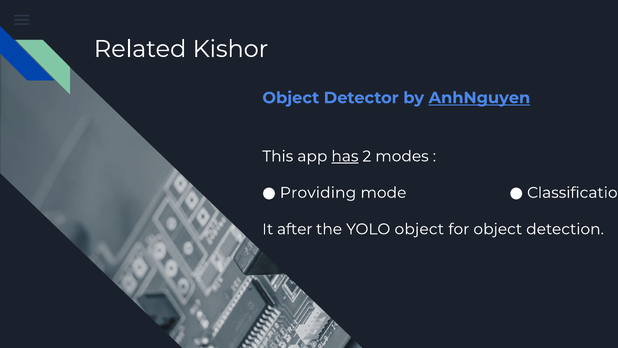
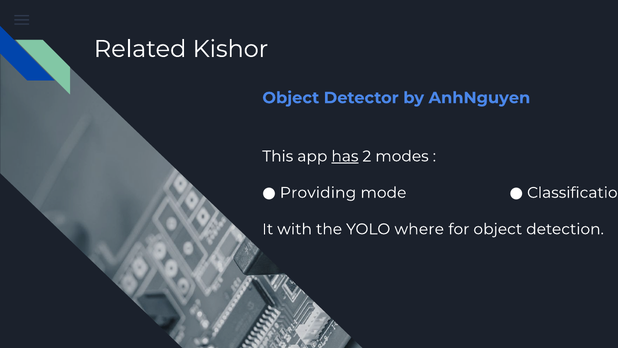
AnhNguyen underline: present -> none
after: after -> with
YOLO object: object -> where
